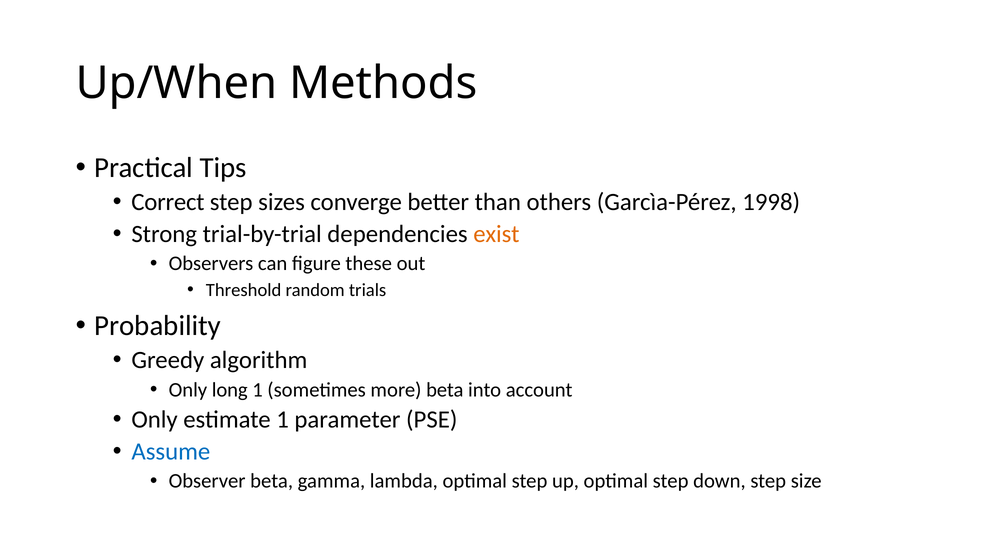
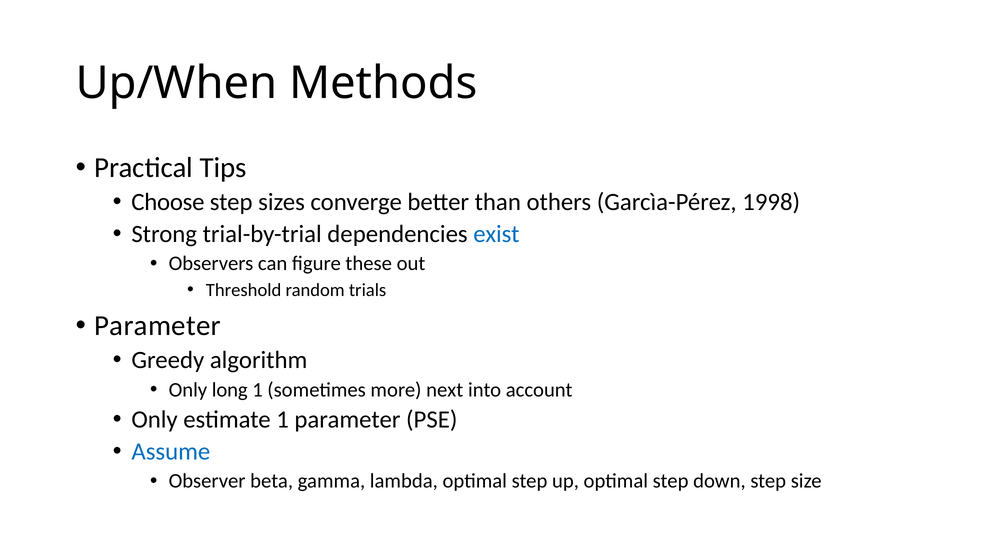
Correct: Correct -> Choose
exist colour: orange -> blue
Probability at (158, 326): Probability -> Parameter
more beta: beta -> next
